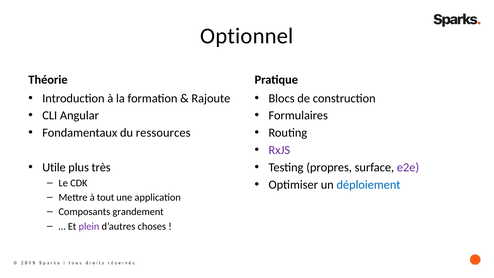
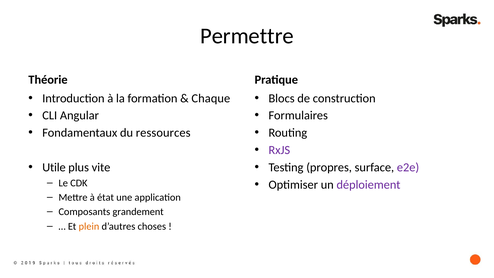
Optionnel: Optionnel -> Permettre
Rajoute: Rajoute -> Chaque
très: très -> vite
déploiement colour: blue -> purple
tout: tout -> état
plein colour: purple -> orange
